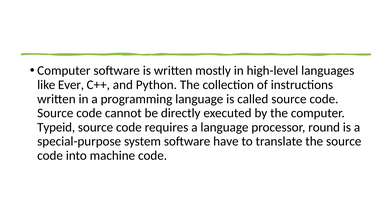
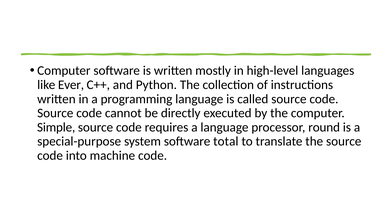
Typeid: Typeid -> Simple
have: have -> total
